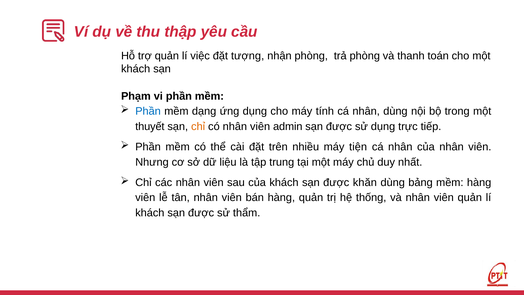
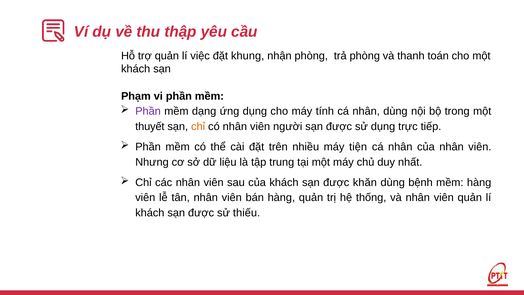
tượng: tượng -> khung
Phần at (148, 111) colour: blue -> purple
admin: admin -> người
bảng: bảng -> bệnh
thẩm: thẩm -> thiếu
